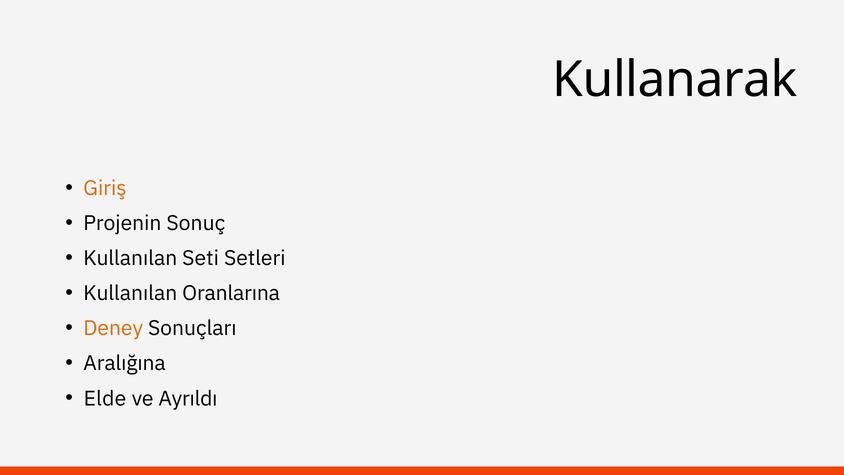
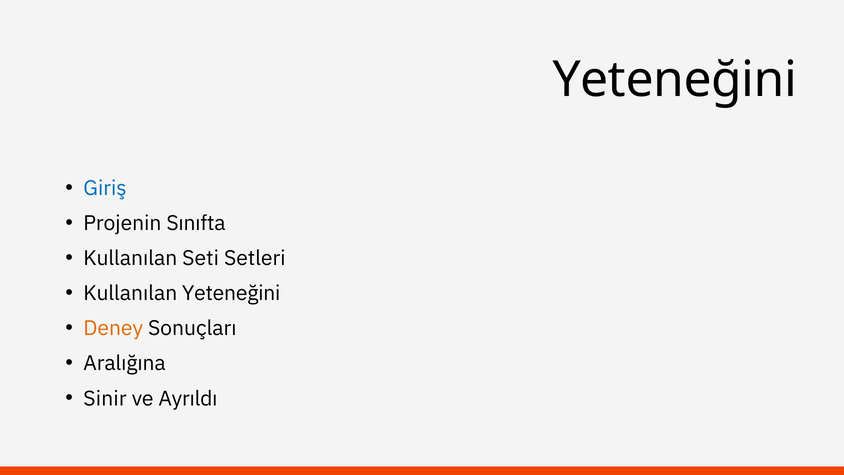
Kullanarak at (675, 80): Kullanarak -> Yeteneğini
Giriş colour: orange -> blue
Sonuç: Sonuç -> Sınıfta
Kullanılan Oranlarına: Oranlarına -> Yeteneğini
Elde: Elde -> Sinir
